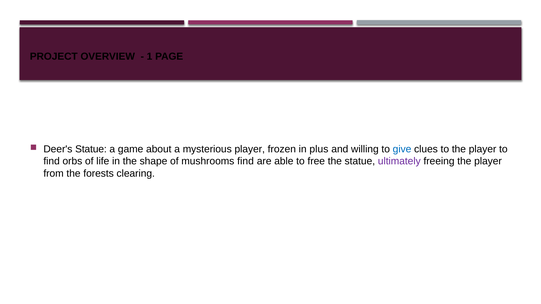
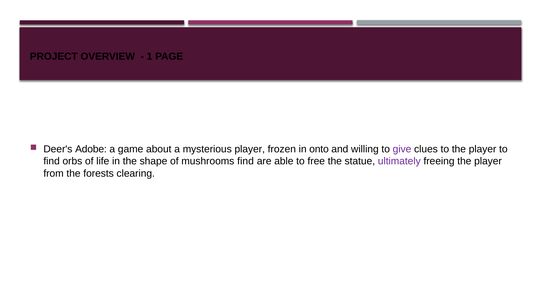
Deer's Statue: Statue -> Adobe
plus: plus -> onto
give colour: blue -> purple
